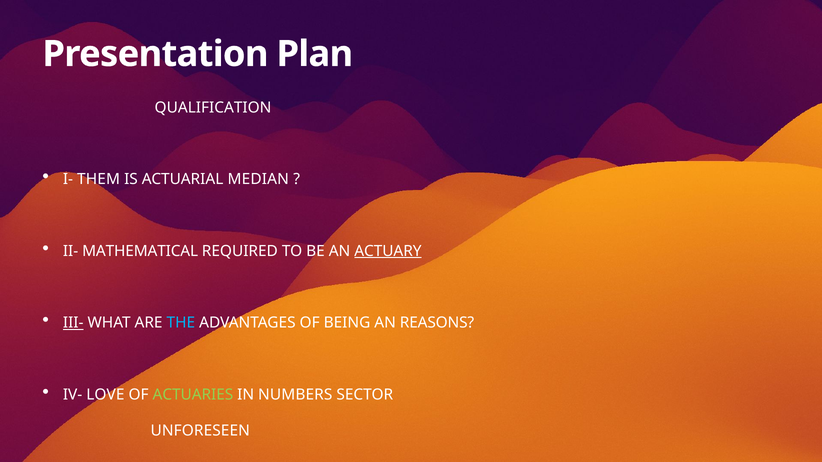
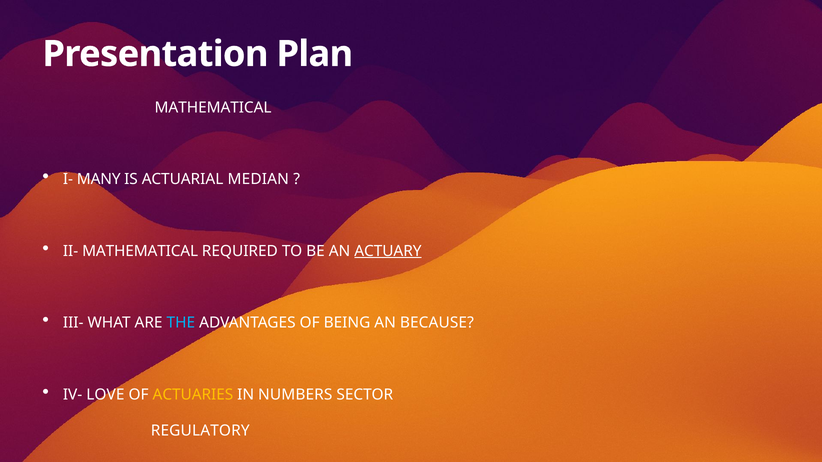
QUALIFICATION at (213, 108): QUALIFICATION -> MATHEMATICAL
THEM: THEM -> MANY
III- underline: present -> none
REASONS: REASONS -> BECAUSE
ACTUARIES colour: light green -> yellow
UNFORESEEN: UNFORESEEN -> REGULATORY
